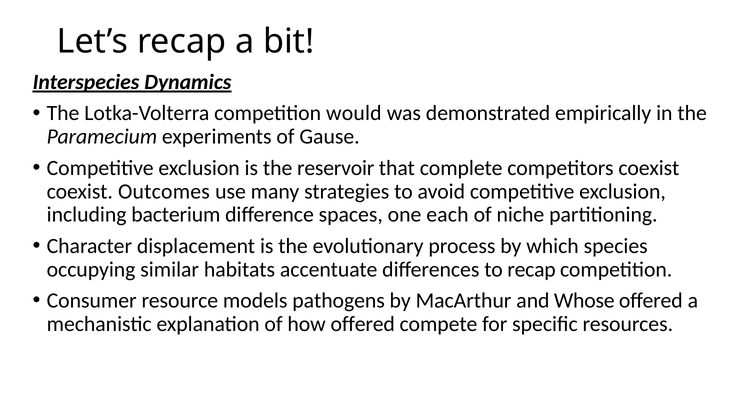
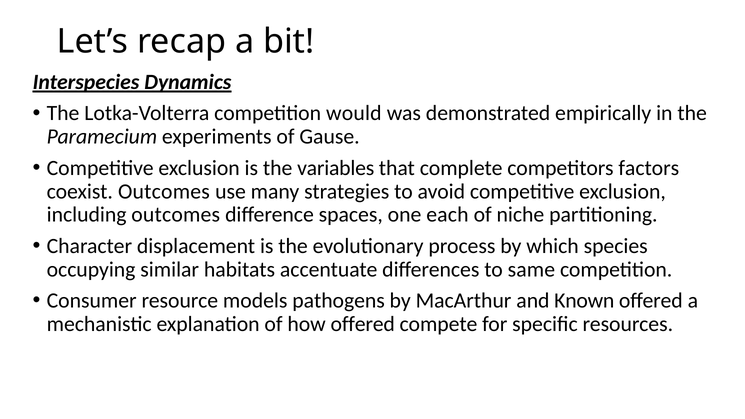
reservoir: reservoir -> variables
competitors coexist: coexist -> factors
including bacterium: bacterium -> outcomes
to recap: recap -> same
Whose: Whose -> Known
